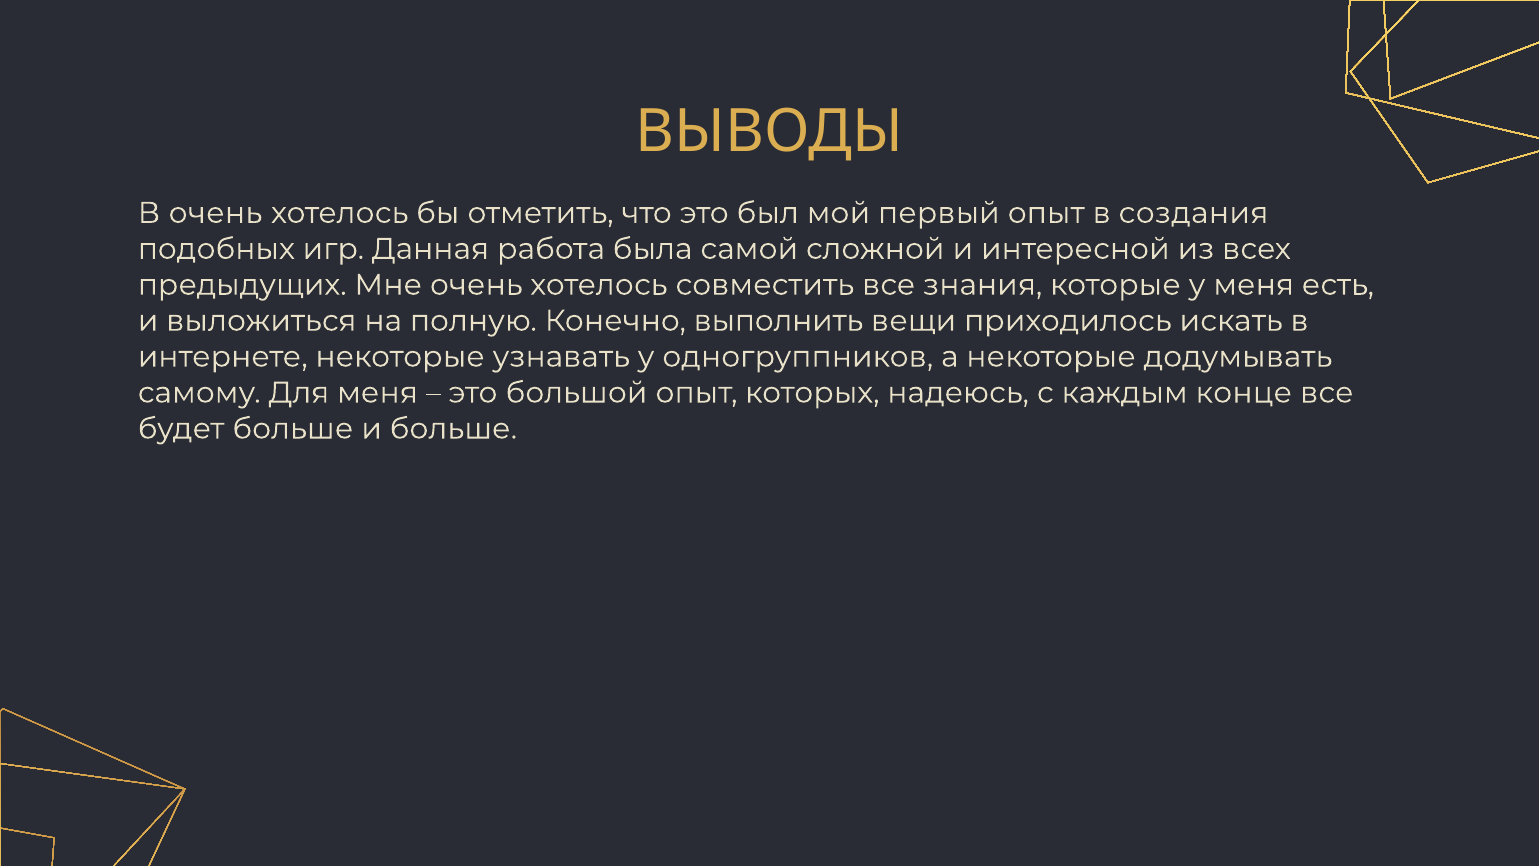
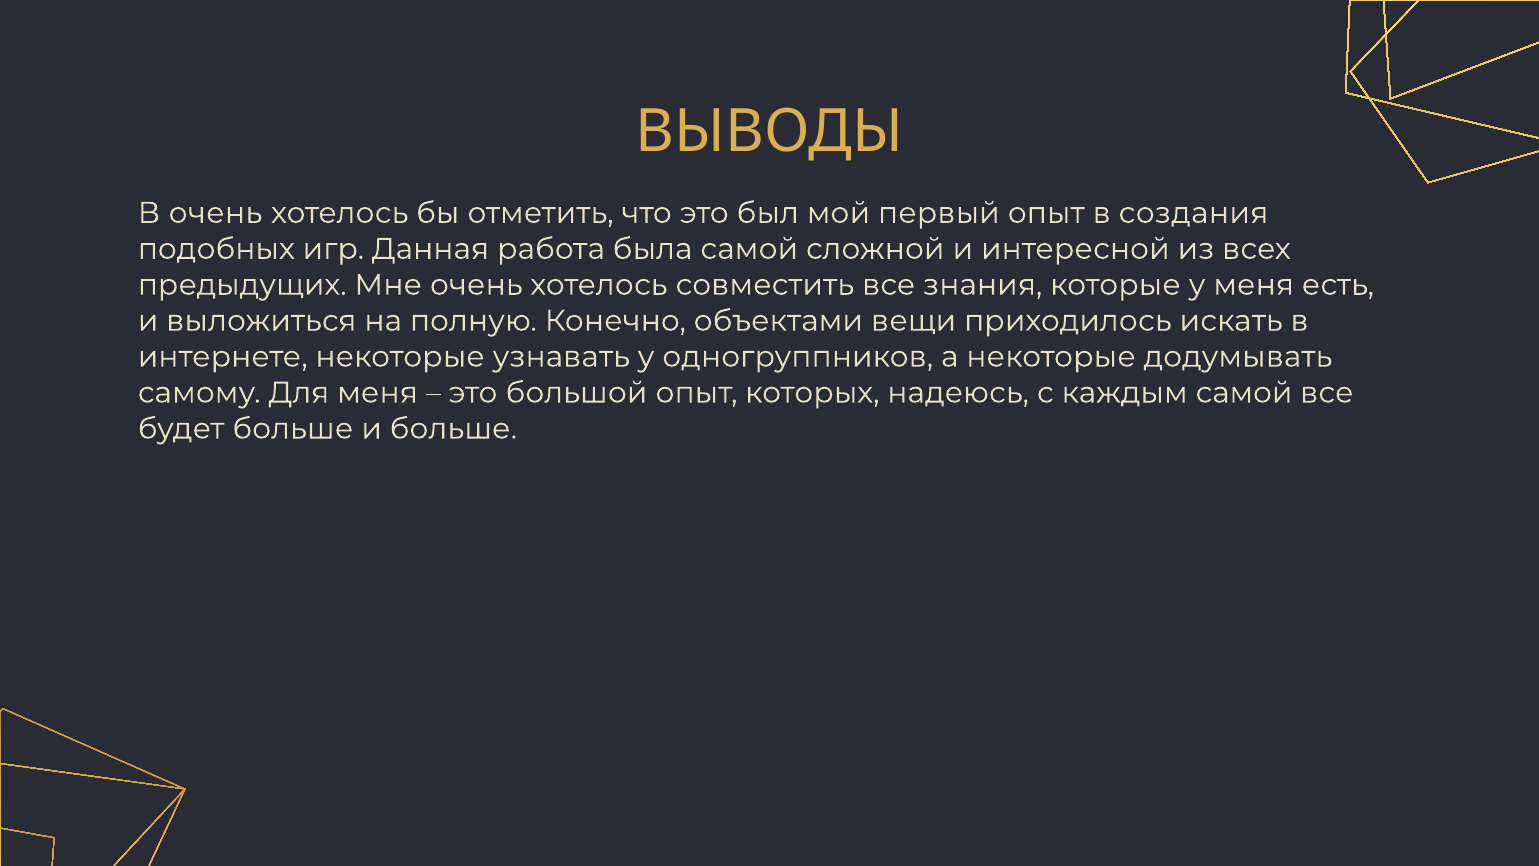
выполнить: выполнить -> объектами
каждым конце: конце -> самой
